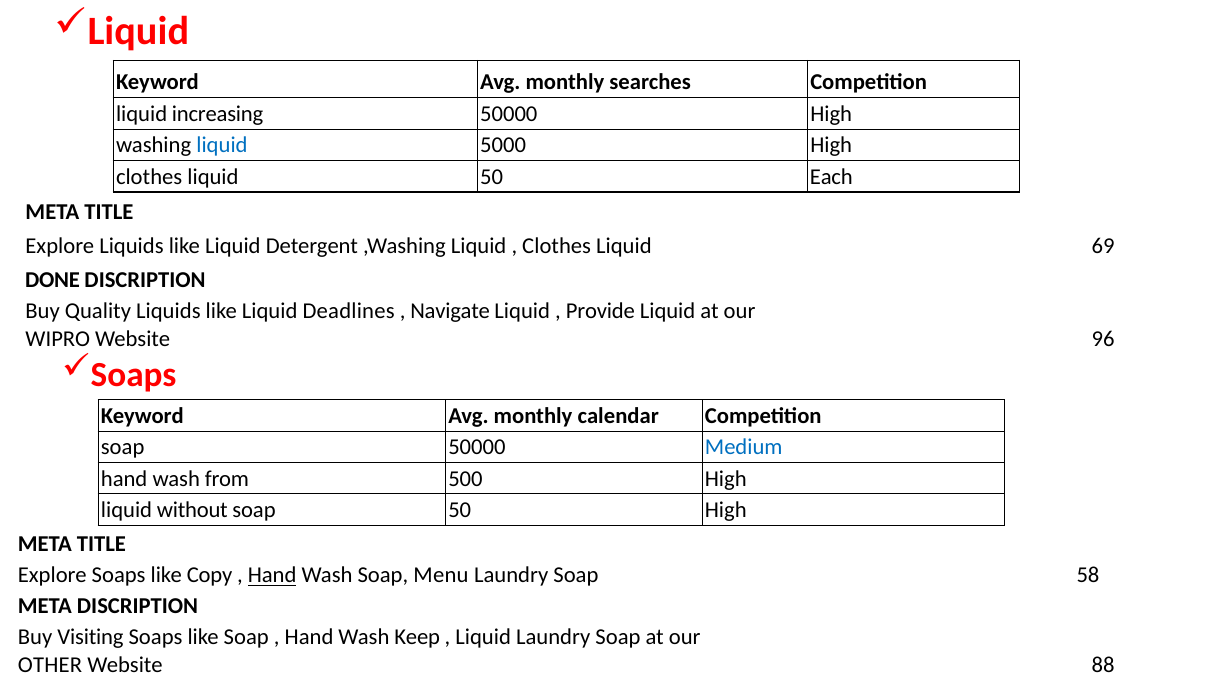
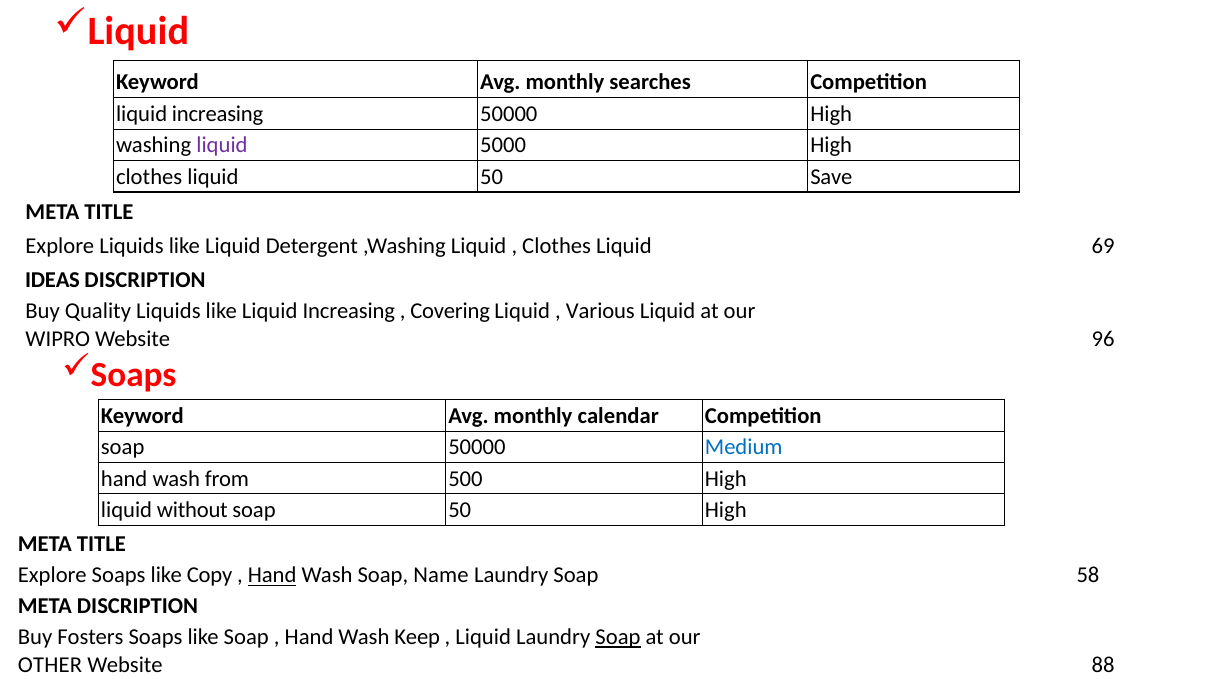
liquid at (222, 145) colour: blue -> purple
Each: Each -> Save
DONE: DONE -> IDEAS
like Liquid Deadlines: Deadlines -> Increasing
Navigate: Navigate -> Covering
Provide: Provide -> Various
Menu: Menu -> Name
Visiting: Visiting -> Fosters
Soap at (618, 638) underline: none -> present
